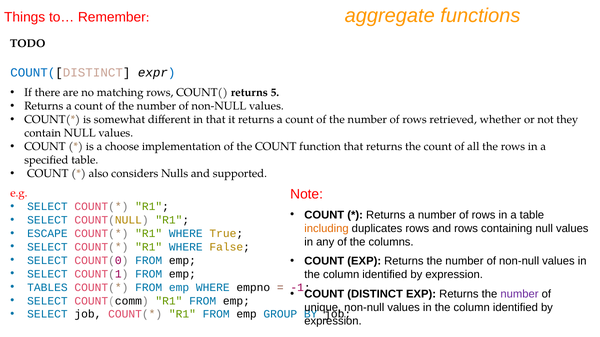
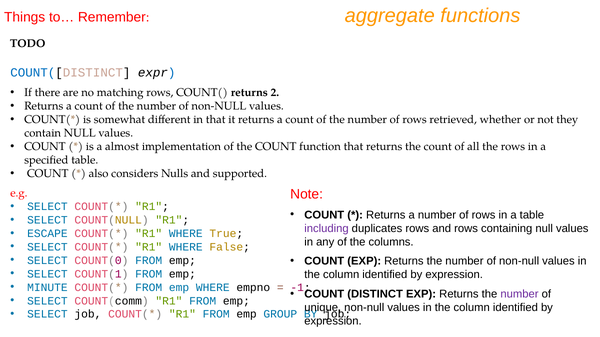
5: 5 -> 2
choose: choose -> almost
including colour: orange -> purple
TABLES: TABLES -> MINUTE
